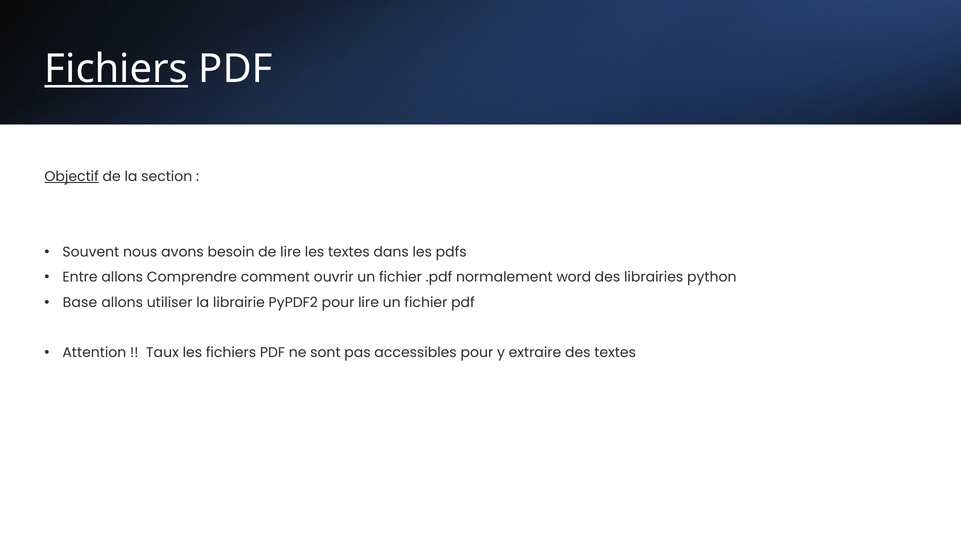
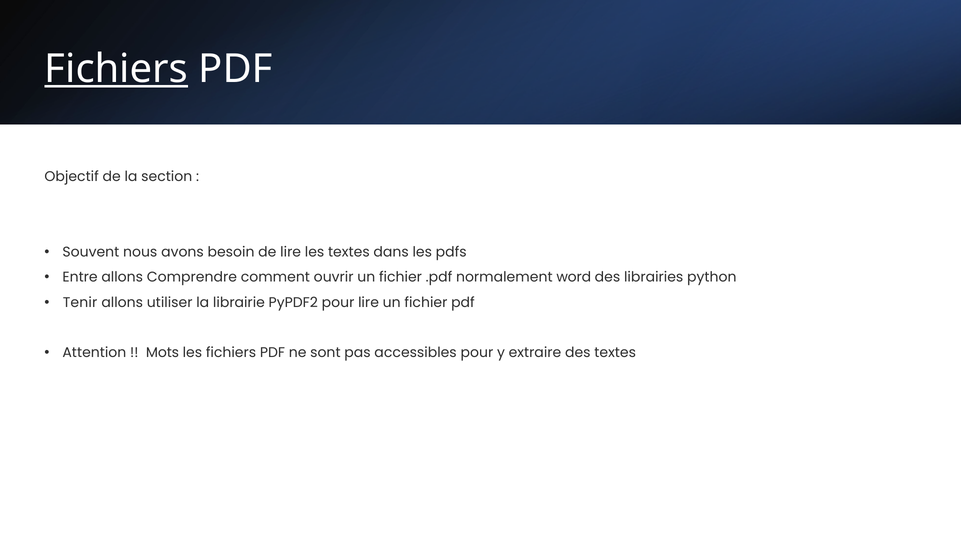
Objectif underline: present -> none
Base: Base -> Tenir
Taux: Taux -> Mots
